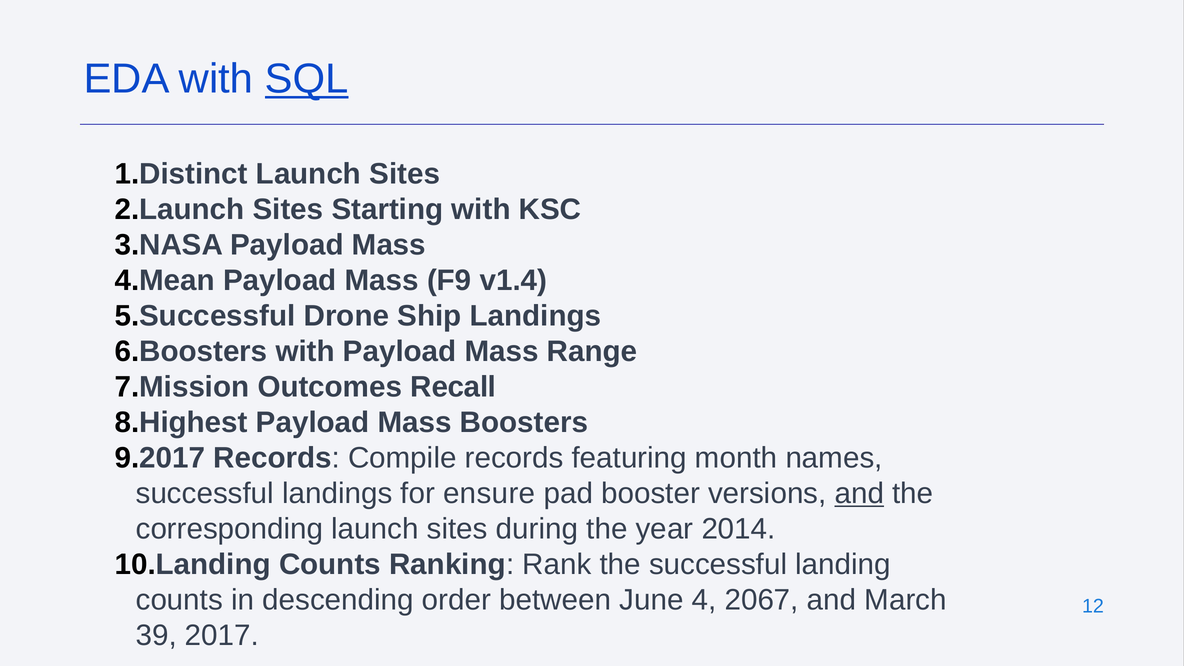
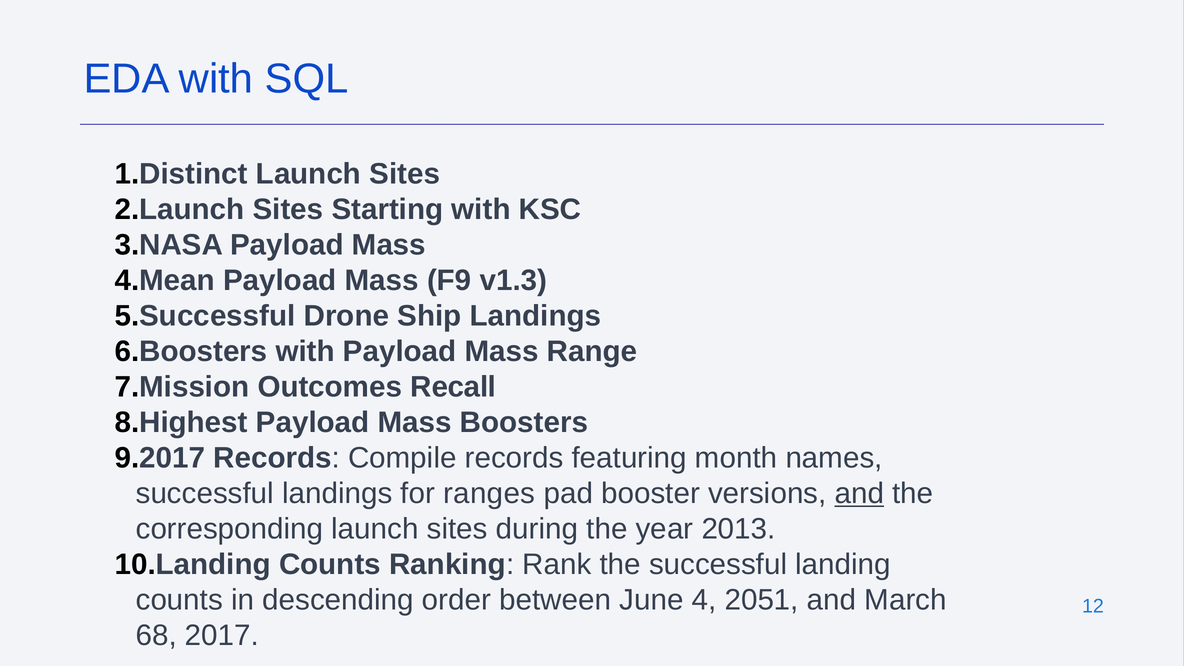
SQL underline: present -> none
v1.4: v1.4 -> v1.3
ensure: ensure -> ranges
2014: 2014 -> 2013
2067: 2067 -> 2051
39: 39 -> 68
